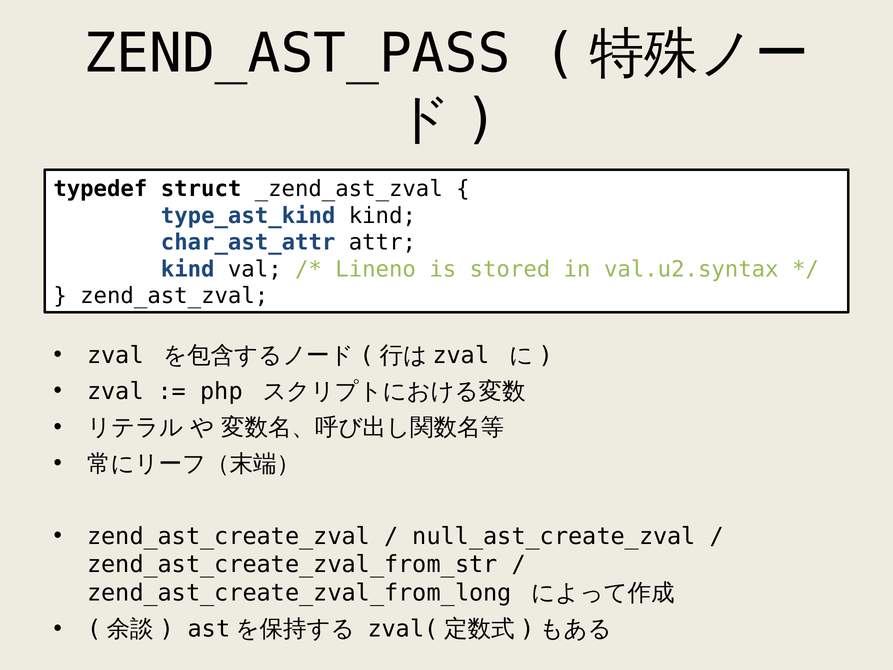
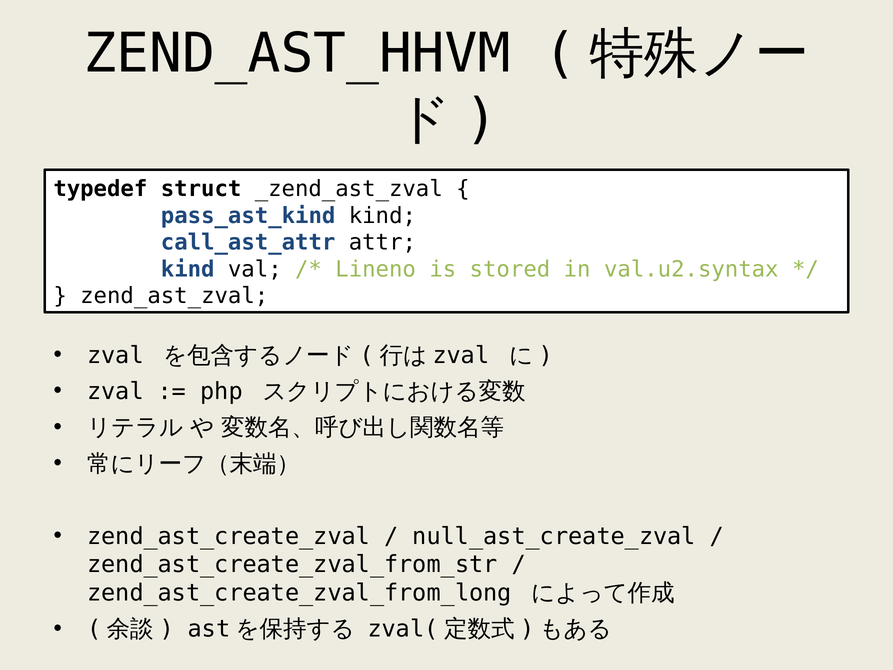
ZEND_AST_PASS: ZEND_AST_PASS -> ZEND_AST_HHVM
type_ast_kind: type_ast_kind -> pass_ast_kind
char_ast_attr: char_ast_attr -> call_ast_attr
